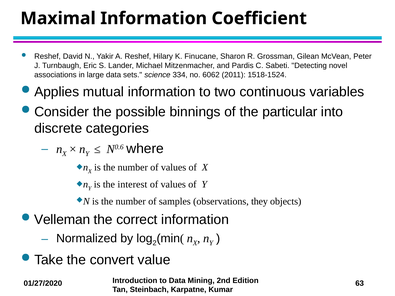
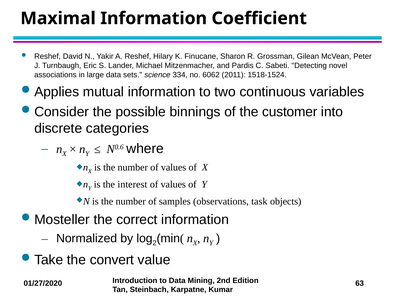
particular: particular -> customer
they: they -> task
Velleman: Velleman -> Mosteller
